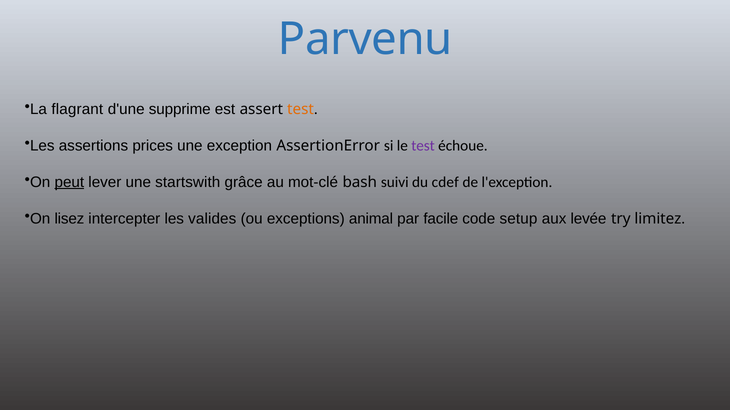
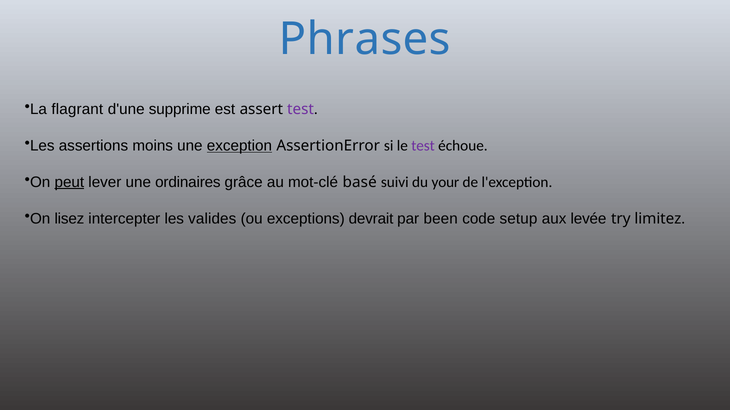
Parvenu: Parvenu -> Phrases
test at (301, 109) colour: orange -> purple
prices: prices -> moins
exception underline: none -> present
startswith: startswith -> ordinaires
bash: bash -> basé
cdef: cdef -> your
animal: animal -> devrait
facile: facile -> been
